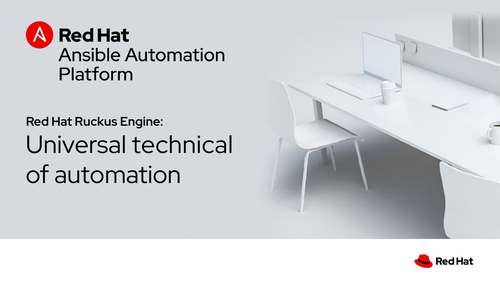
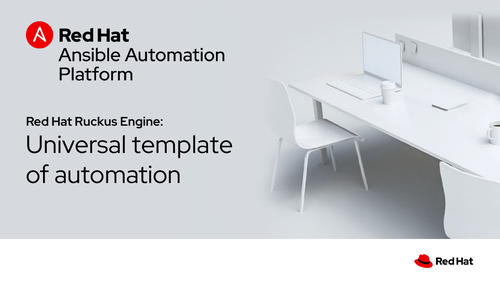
technical: technical -> template
